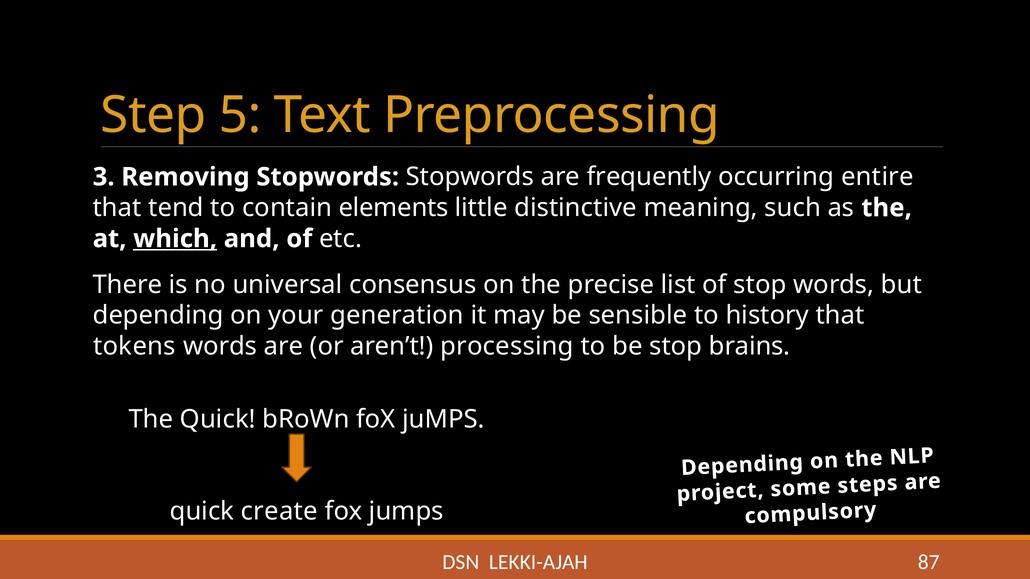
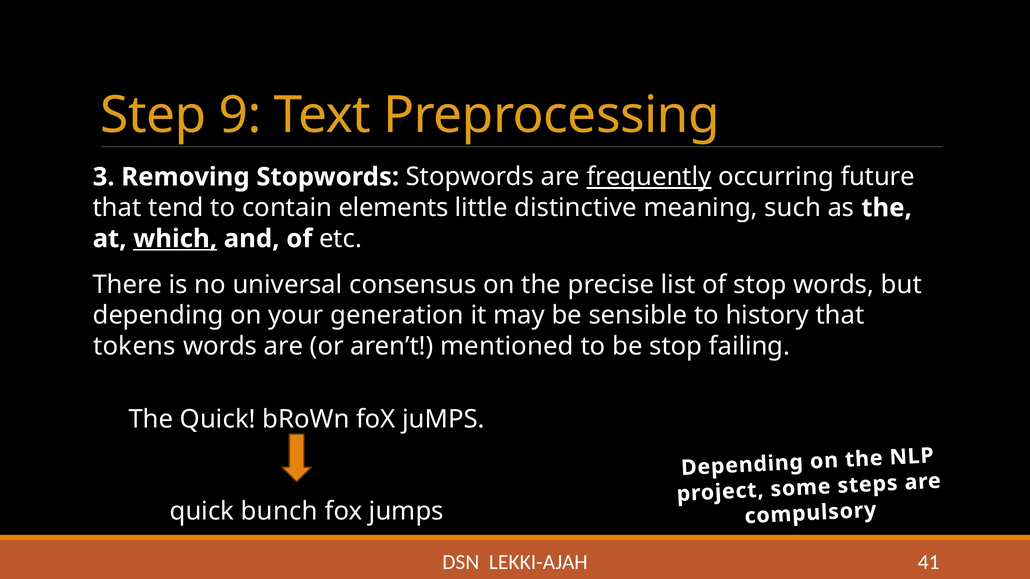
5: 5 -> 9
frequently underline: none -> present
entire: entire -> future
processing: processing -> mentioned
brains: brains -> failing
create: create -> bunch
87: 87 -> 41
